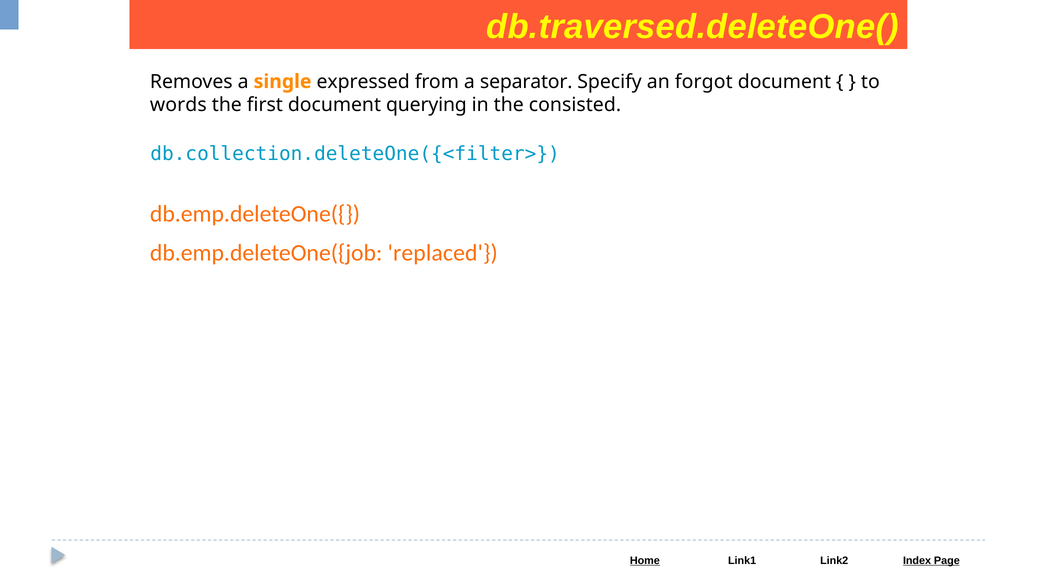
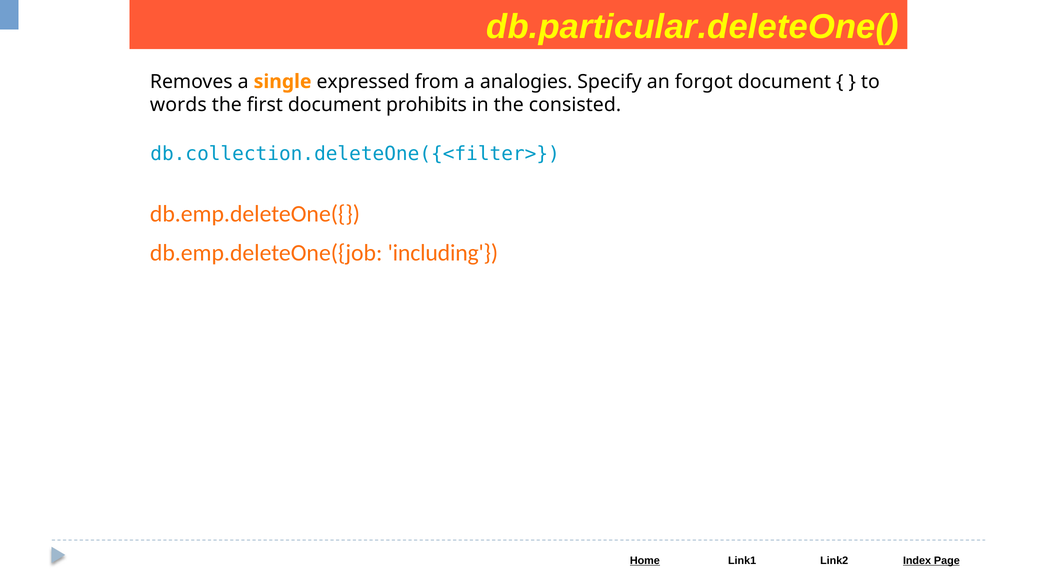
db.traversed.deleteOne(: db.traversed.deleteOne( -> db.particular.deleteOne(
separator: separator -> analogies
querying: querying -> prohibits
replaced: replaced -> including
